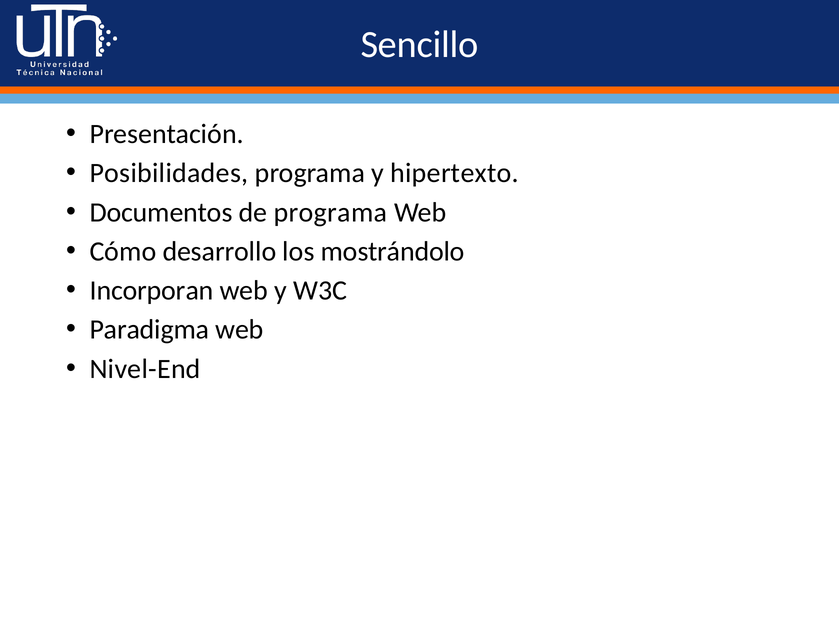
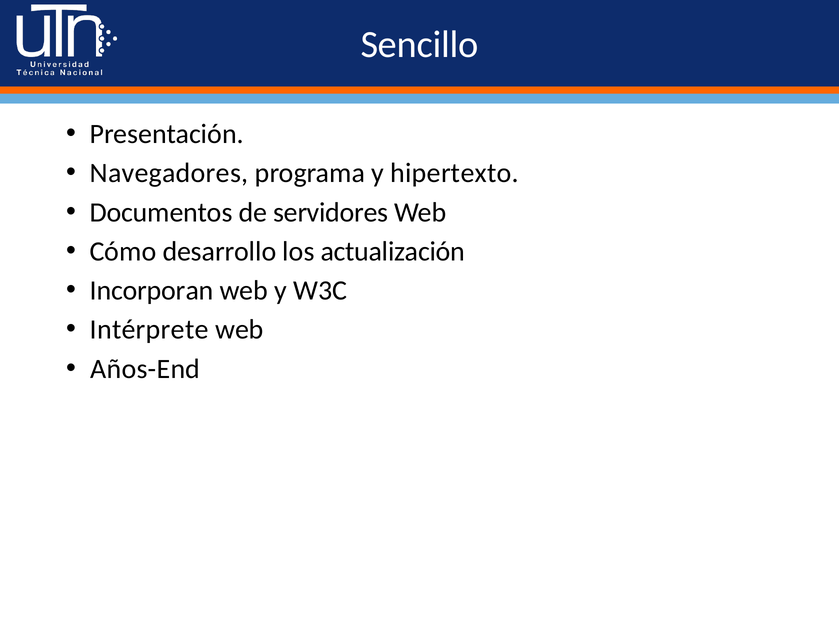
Posibilidades: Posibilidades -> Navegadores
de programa: programa -> servidores
mostrándolo: mostrándolo -> actualización
Paradigma: Paradigma -> Intérprete
Nivel-End: Nivel-End -> Años-End
